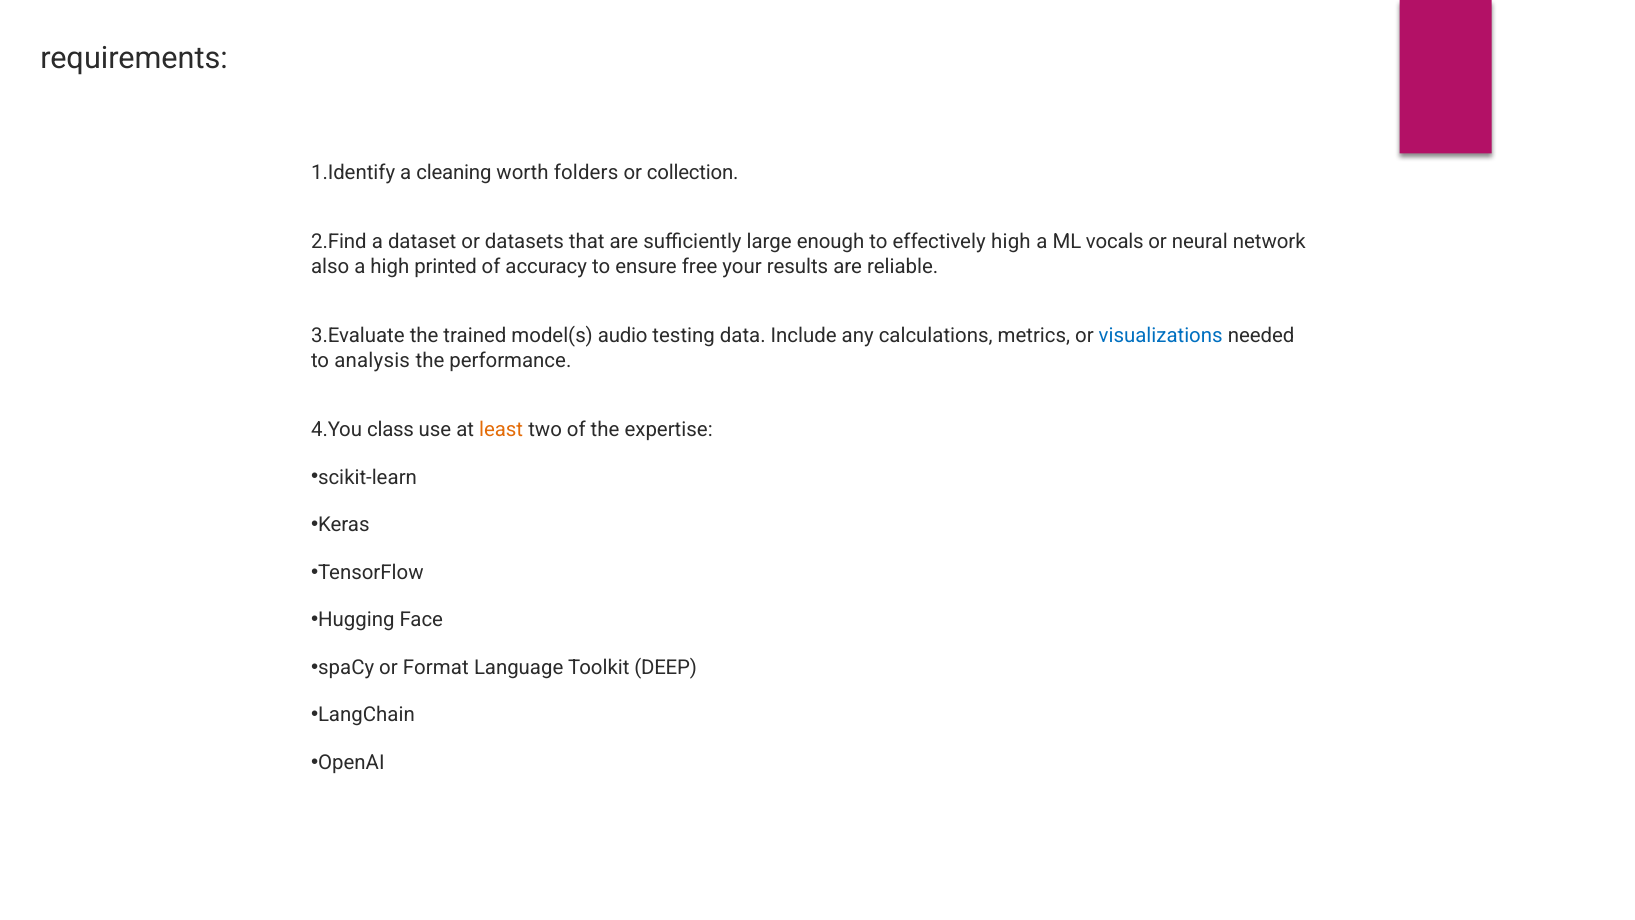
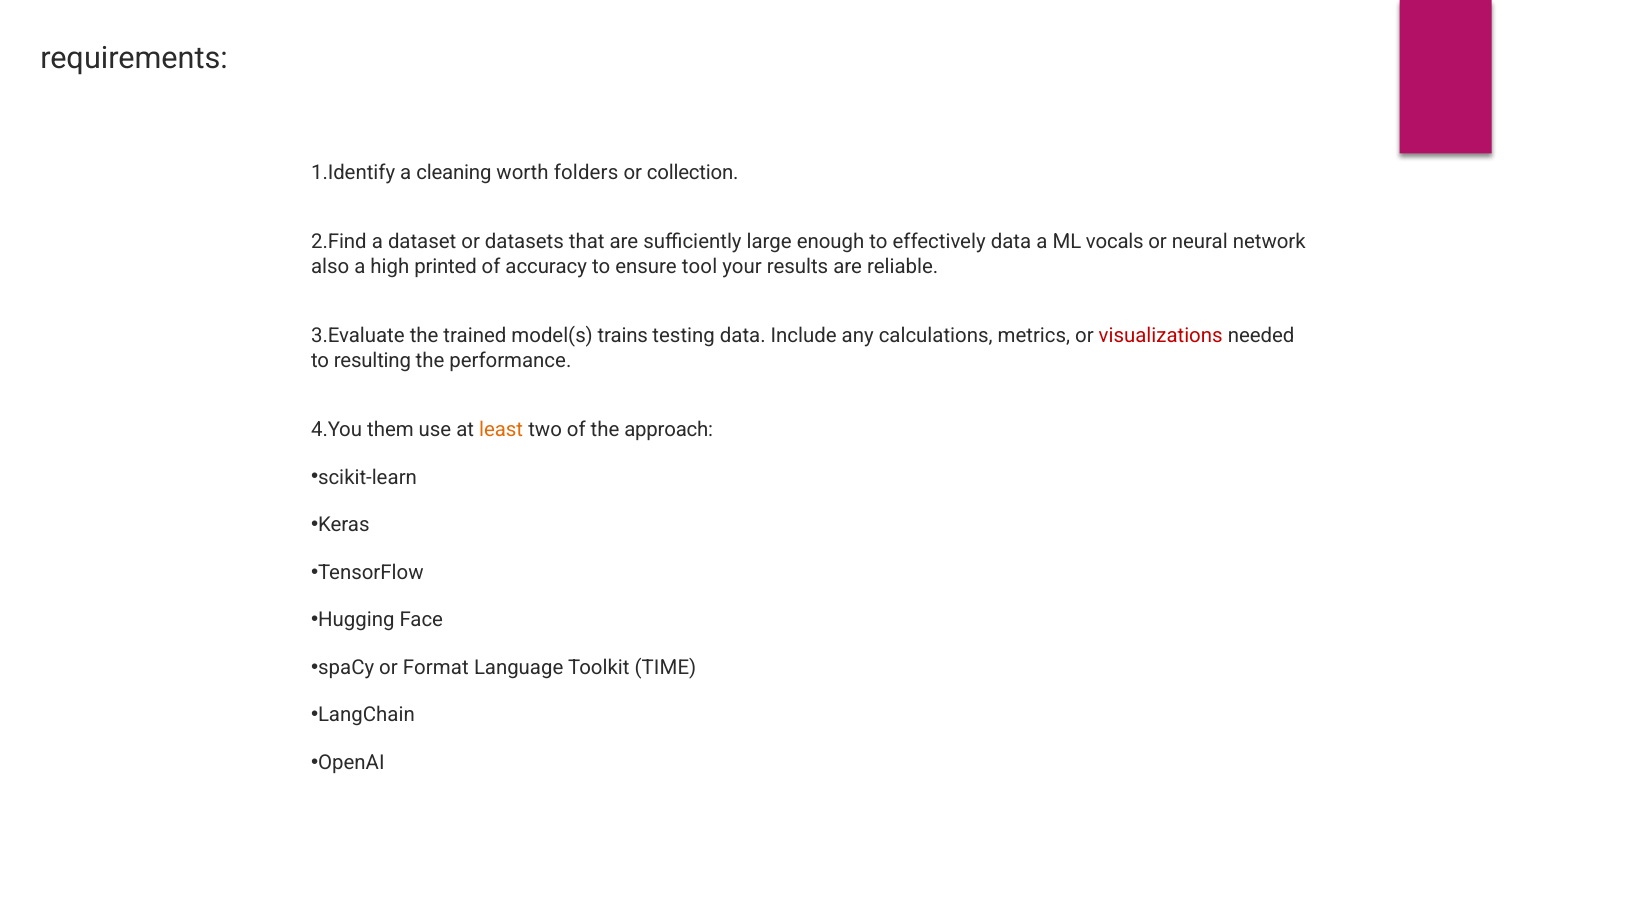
effectively high: high -> data
free: free -> tool
audio: audio -> trains
visualizations colour: blue -> red
analysis: analysis -> resulting
class: class -> them
expertise: expertise -> approach
DEEP: DEEP -> TIME
